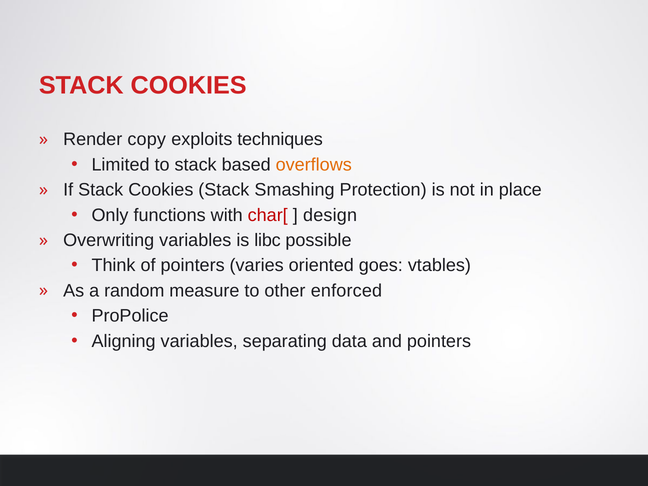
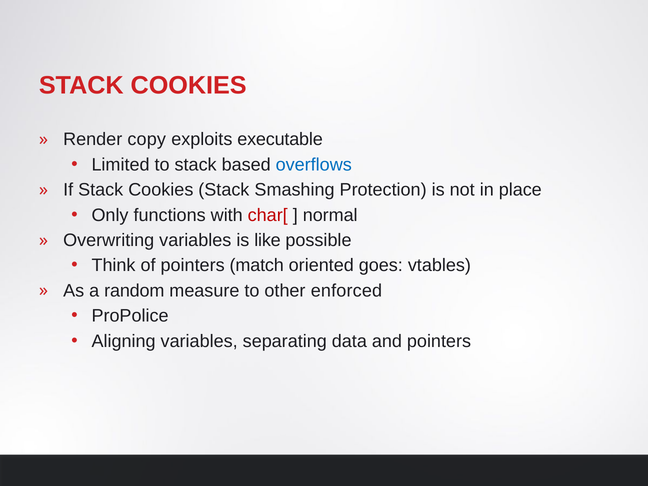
techniques: techniques -> executable
overflows colour: orange -> blue
design: design -> normal
libc: libc -> like
varies: varies -> match
